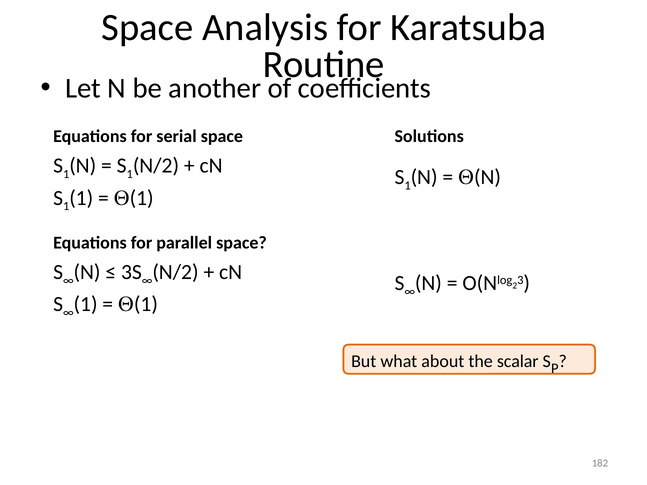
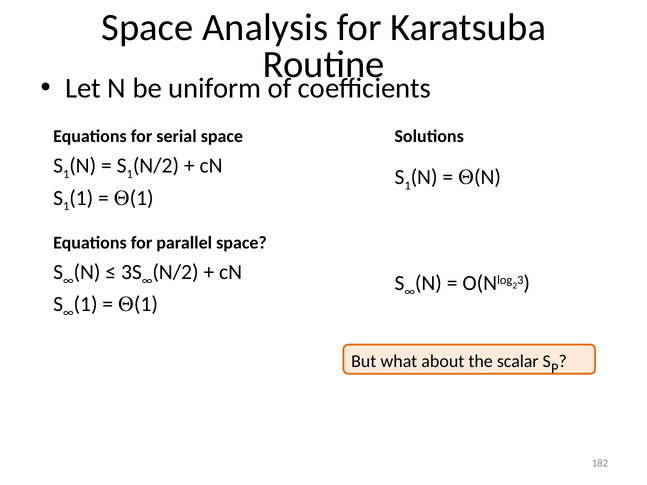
another: another -> uniform
